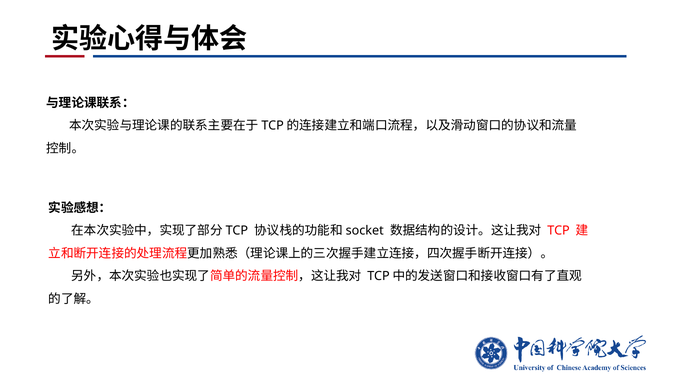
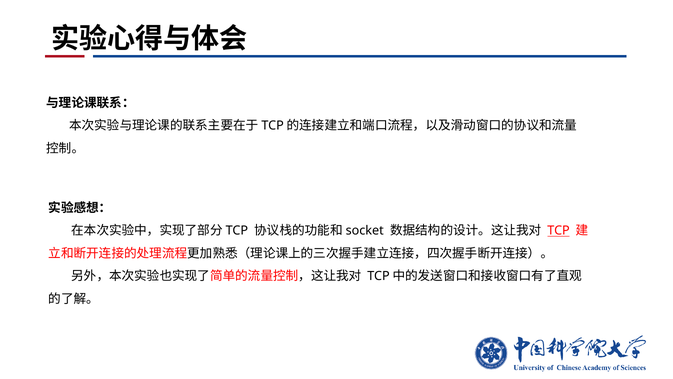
TCP underline: none -> present
